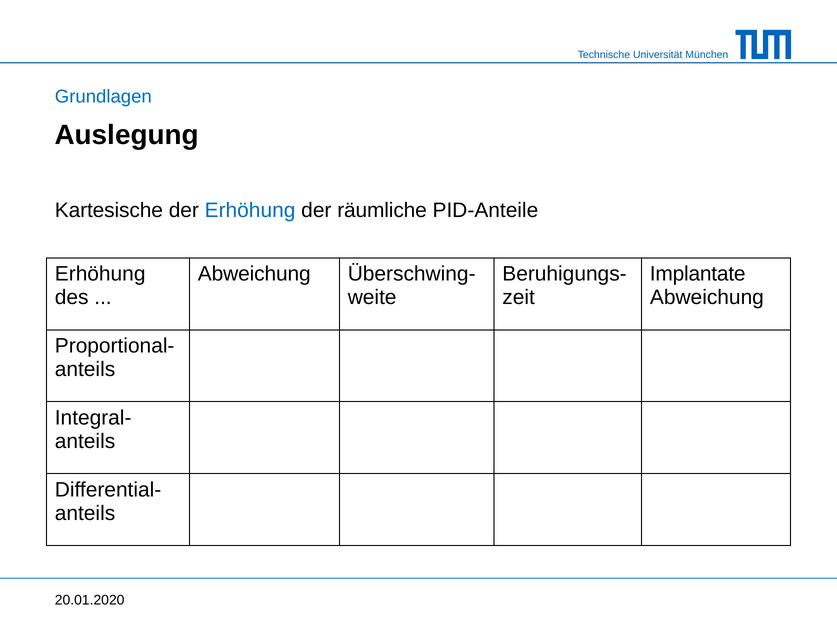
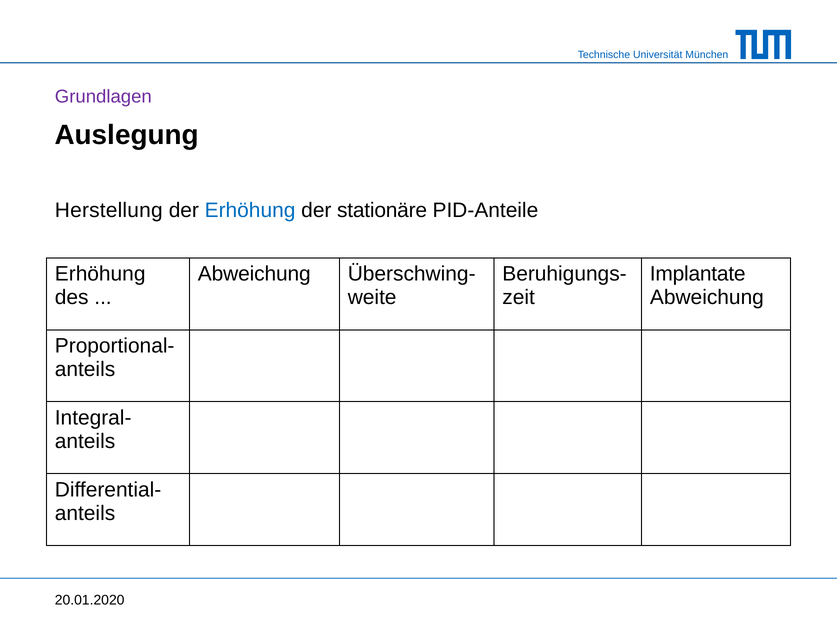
Grundlagen colour: blue -> purple
Kartesische: Kartesische -> Herstellung
räumliche: räumliche -> stationäre
